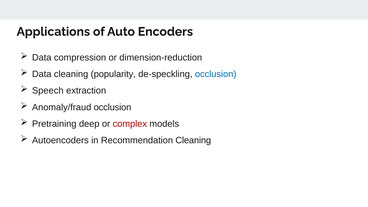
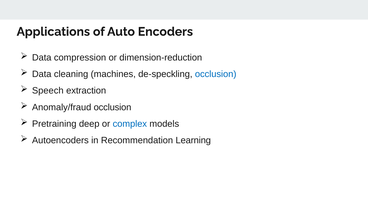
popularity: popularity -> machines
complex colour: red -> blue
Recommendation Cleaning: Cleaning -> Learning
